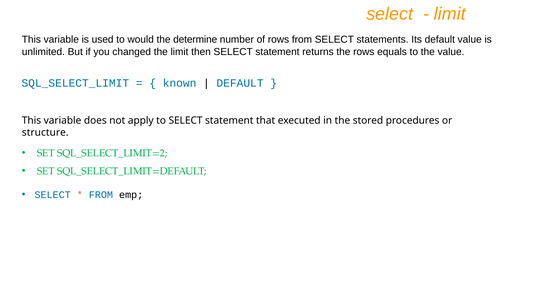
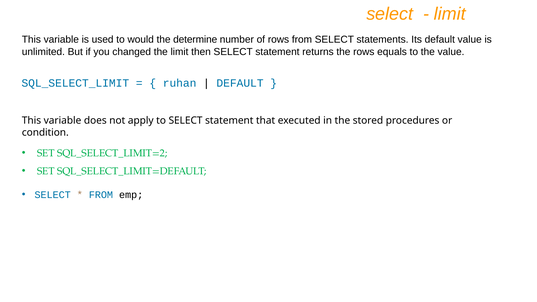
known: known -> ruhan
structure: structure -> condition
